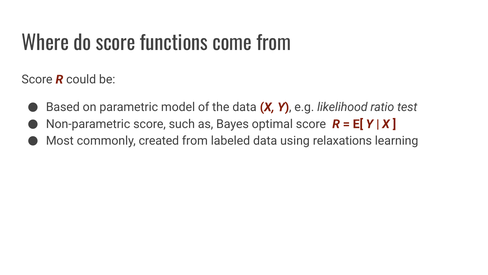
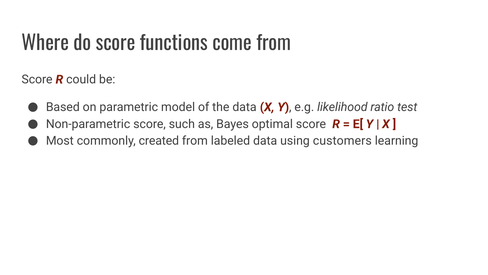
relaxations: relaxations -> customers
